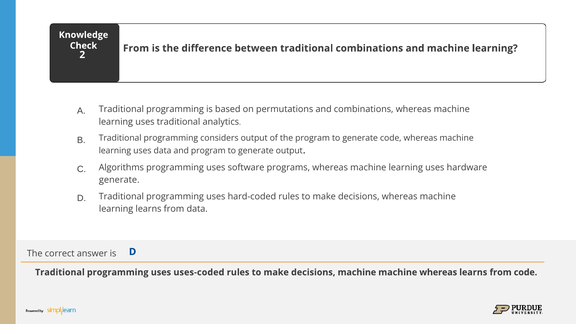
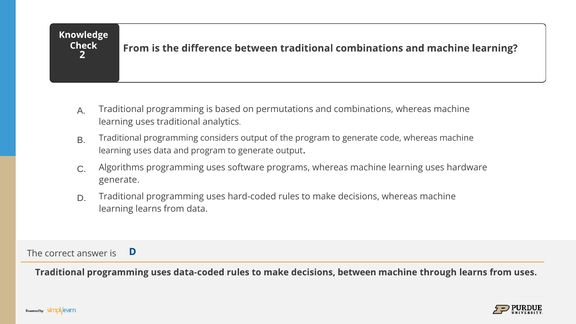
uses-coded: uses-coded -> data-coded
decisions machine: machine -> between
machine whereas: whereas -> through
from code: code -> uses
